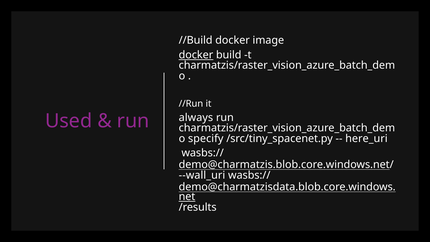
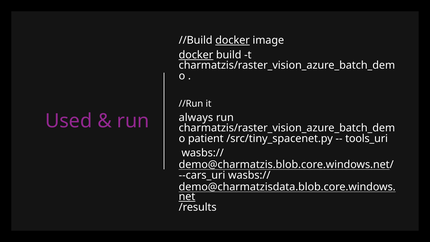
docker at (233, 40) underline: none -> present
specify: specify -> patient
here_uri: here_uri -> tools_uri
--wall_uri: --wall_uri -> --cars_uri
